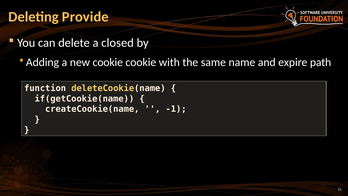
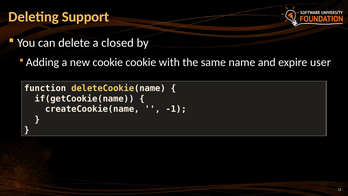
Provide: Provide -> Support
path: path -> user
